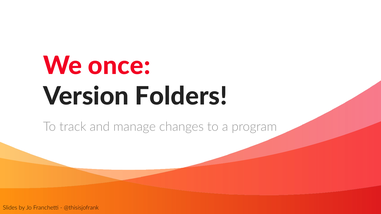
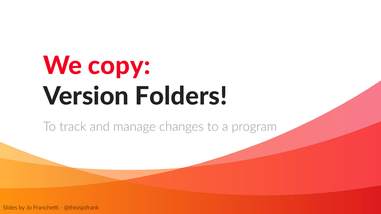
once: once -> copy
